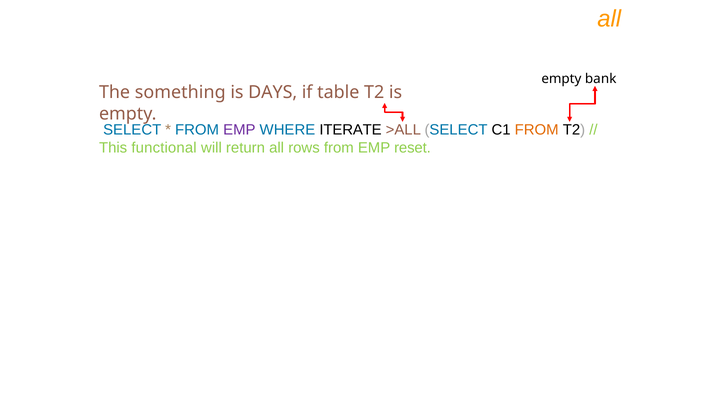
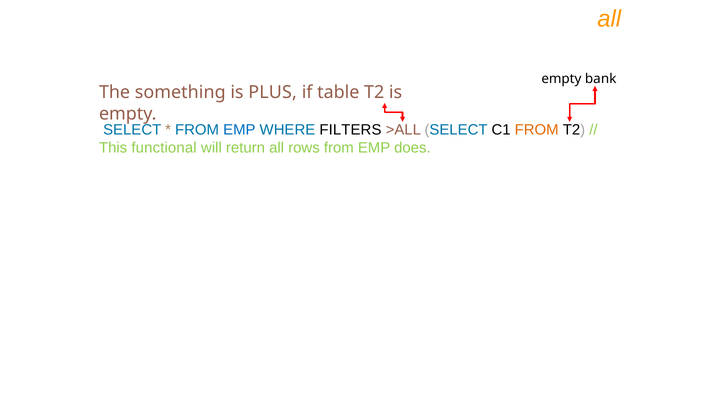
DAYS: DAYS -> PLUS
EMP at (239, 130) colour: purple -> blue
ITERATE: ITERATE -> FILTERS
reset: reset -> does
